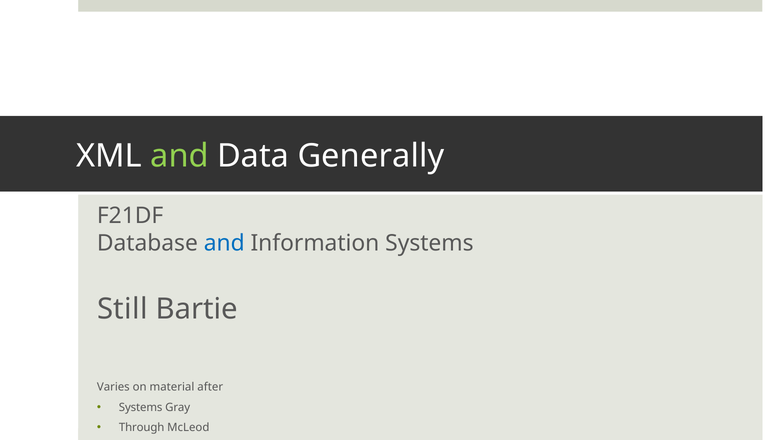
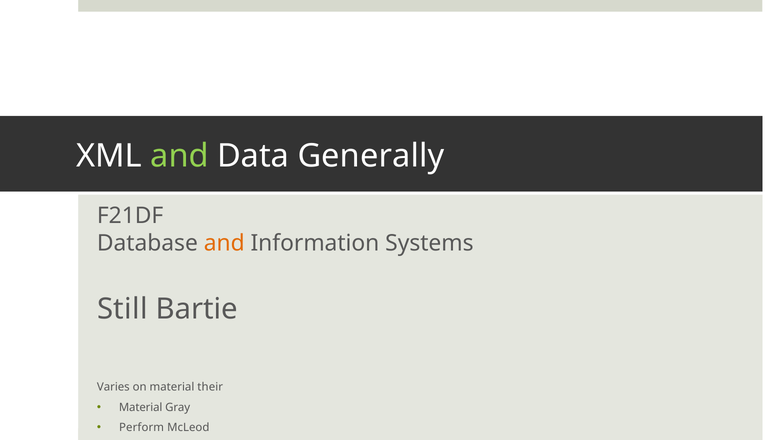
and at (224, 243) colour: blue -> orange
after: after -> their
Systems at (141, 407): Systems -> Material
Through: Through -> Perform
